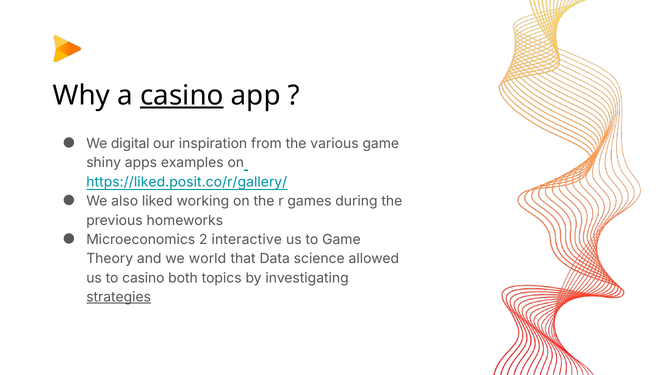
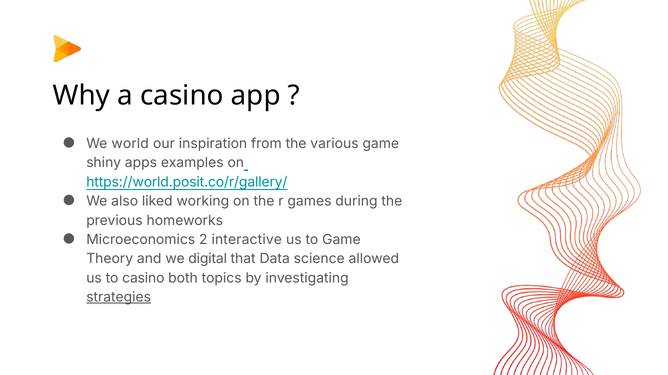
casino at (182, 96) underline: present -> none
digital: digital -> world
https://liked.posit.co/r/gallery/: https://liked.posit.co/r/gallery/ -> https://world.posit.co/r/gallery/
world: world -> digital
